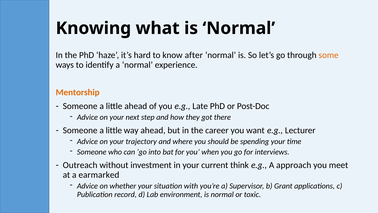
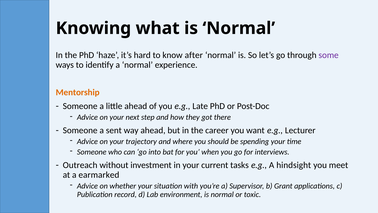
some colour: orange -> purple
little at (114, 130): little -> sent
think: think -> tasks
approach: approach -> hindsight
